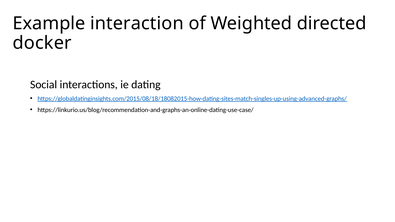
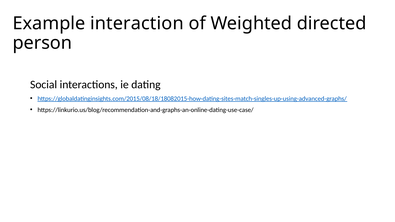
docker: docker -> person
